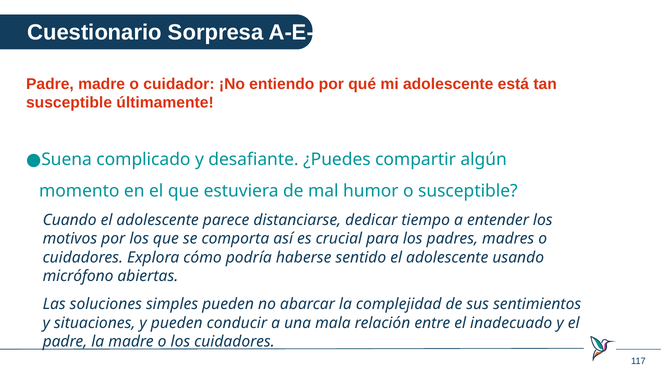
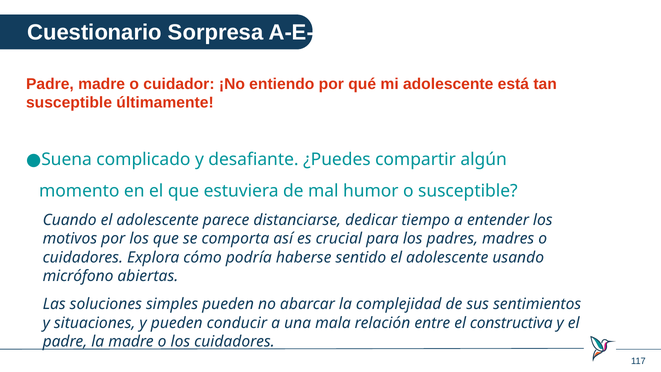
inadecuado: inadecuado -> constructiva
